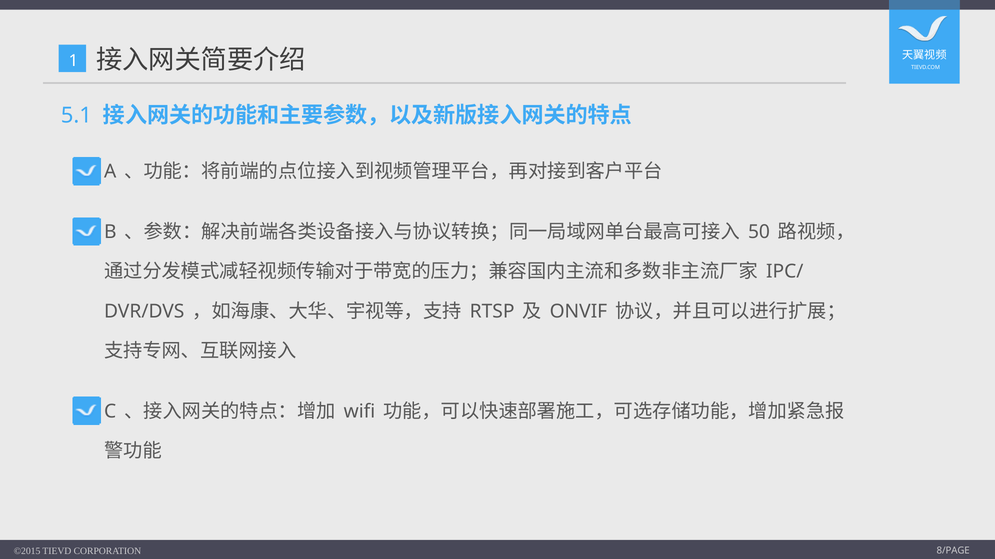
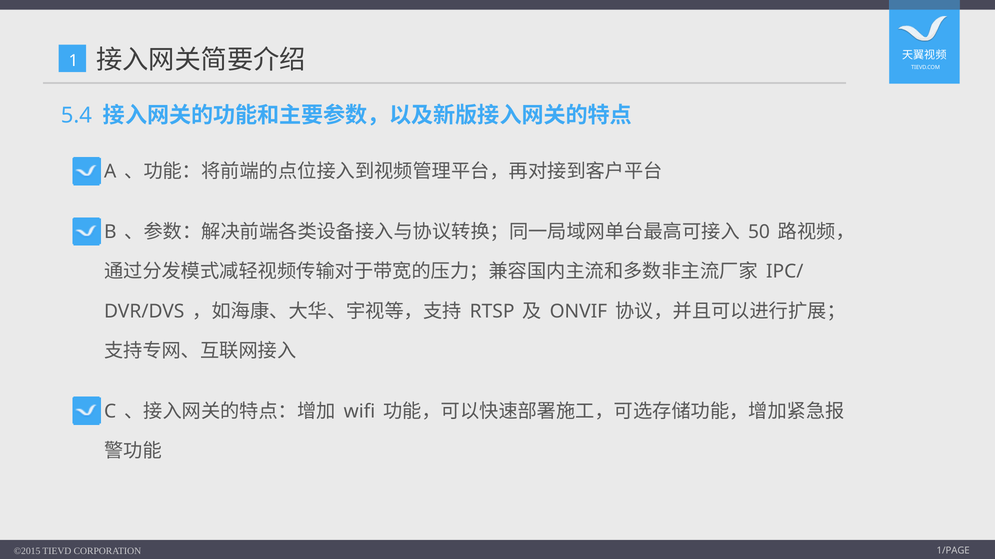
5.1: 5.1 -> 5.4
8/PAGE: 8/PAGE -> 1/PAGE
